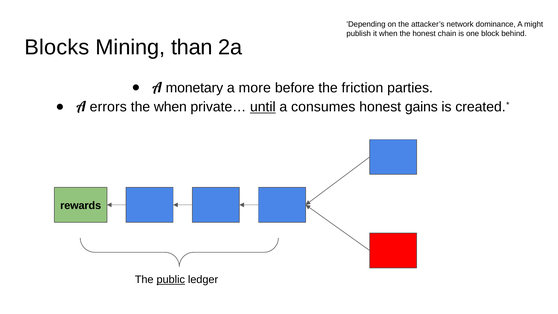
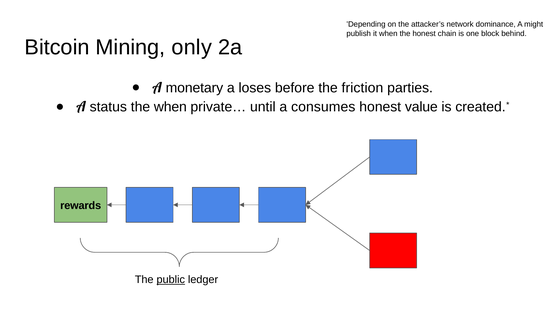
Blocks: Blocks -> Bitcoin
than: than -> only
more: more -> loses
errors: errors -> status
until underline: present -> none
gains: gains -> value
